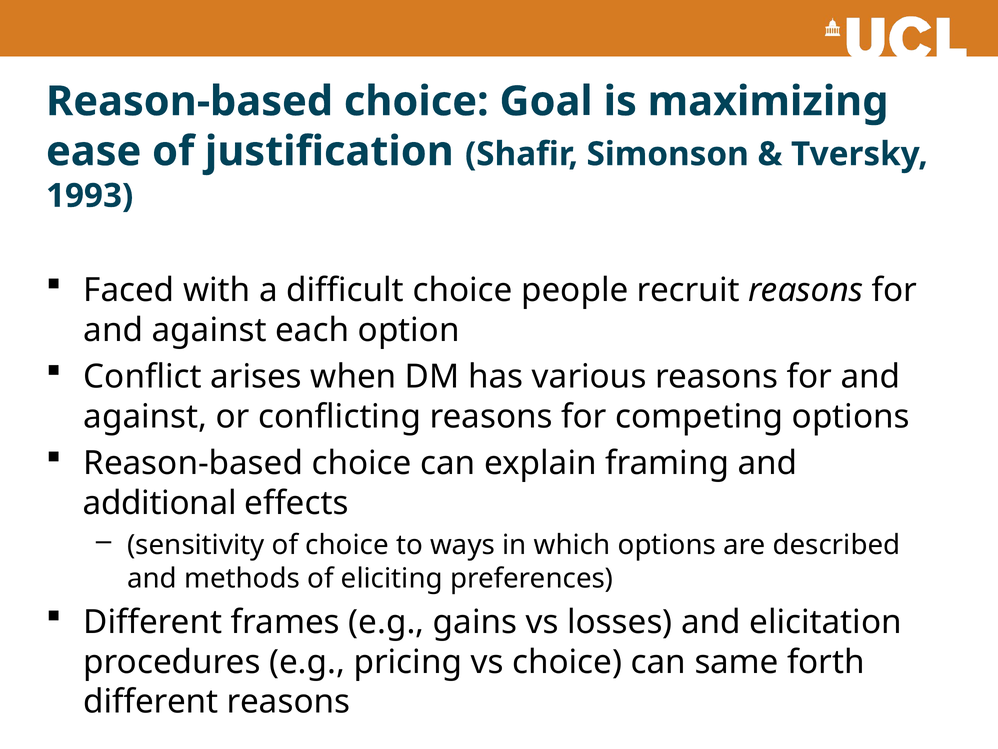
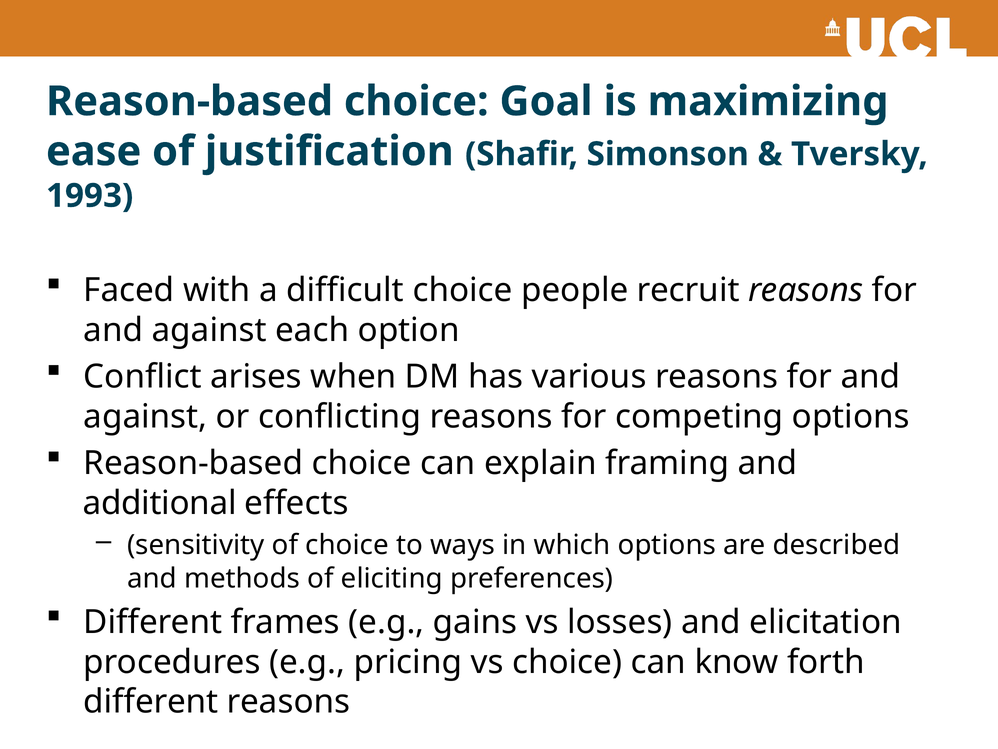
same: same -> know
